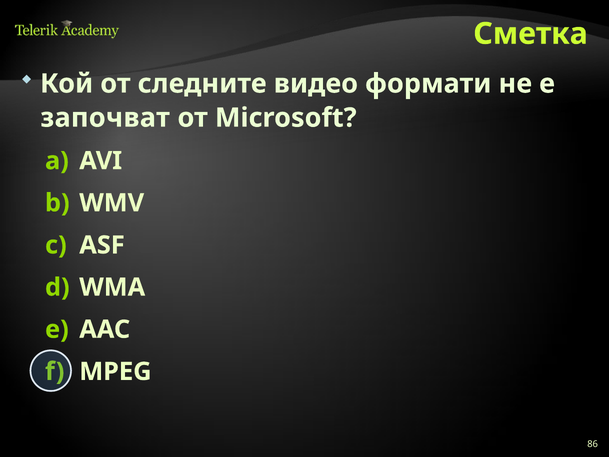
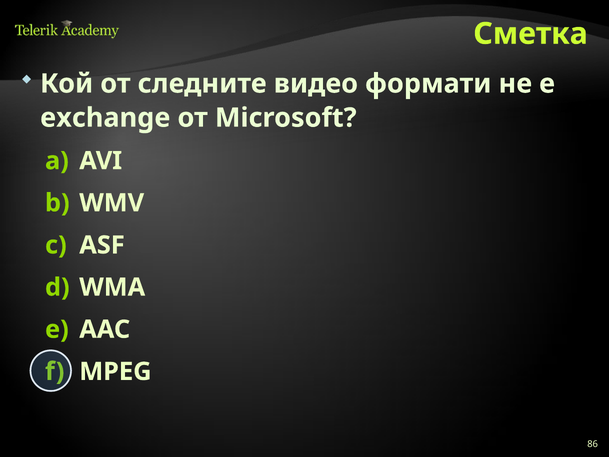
започват: започват -> exchange
